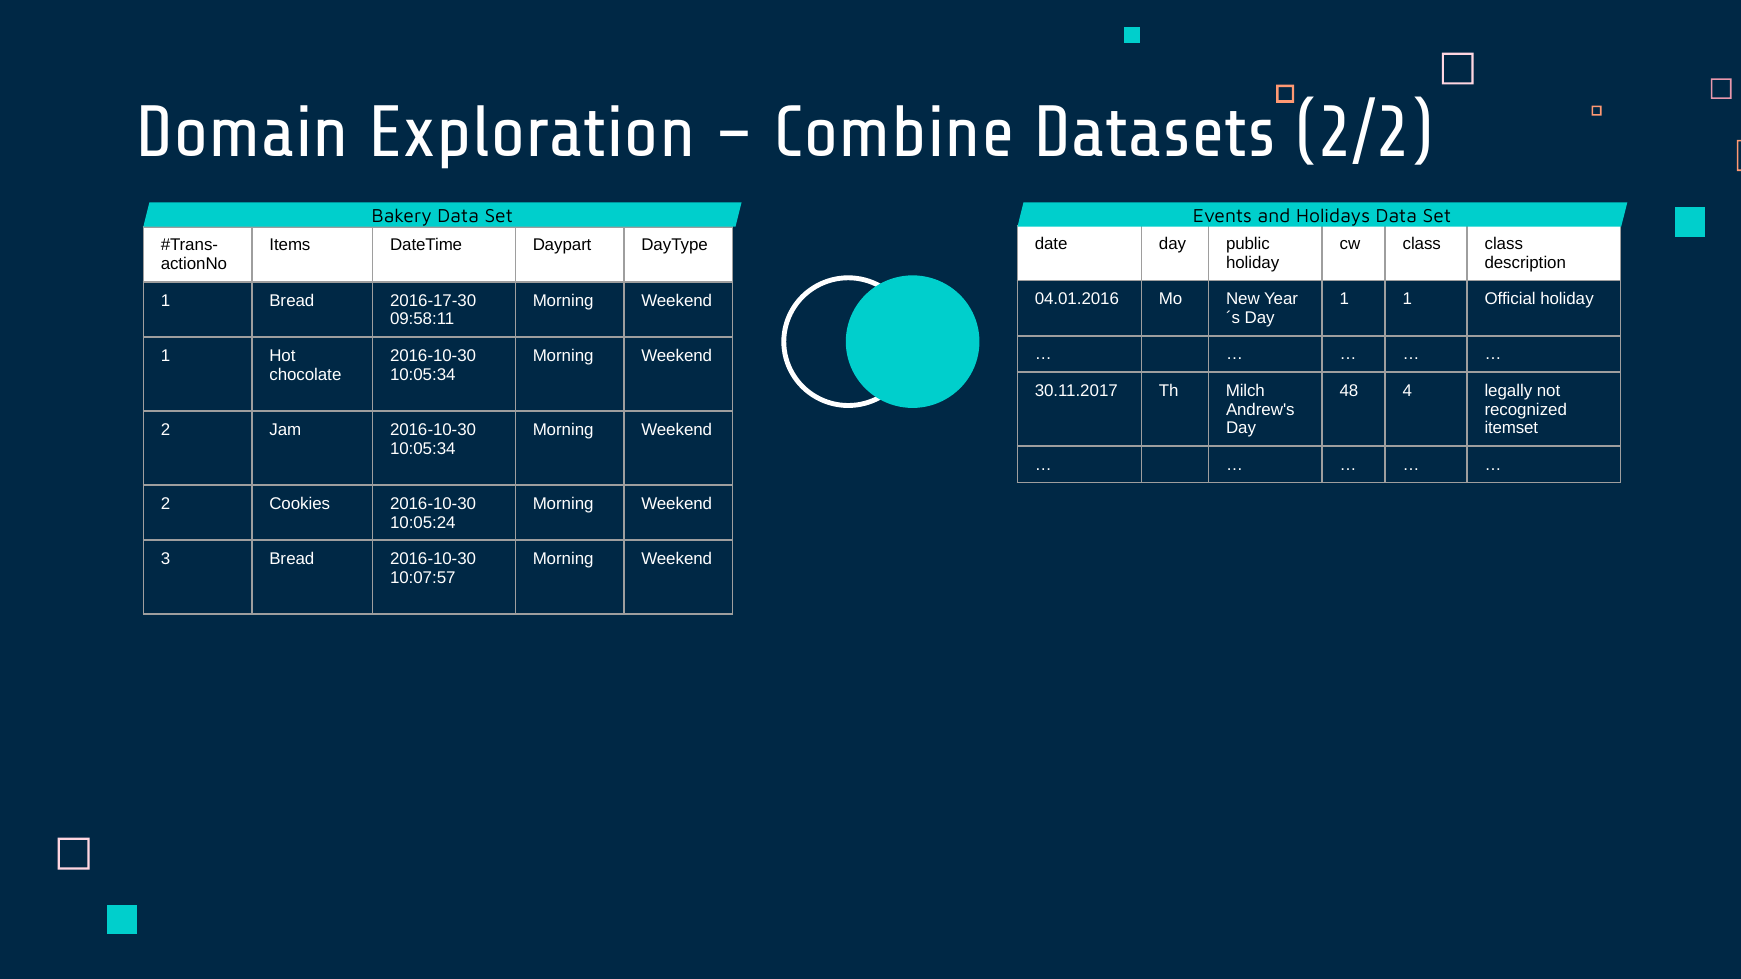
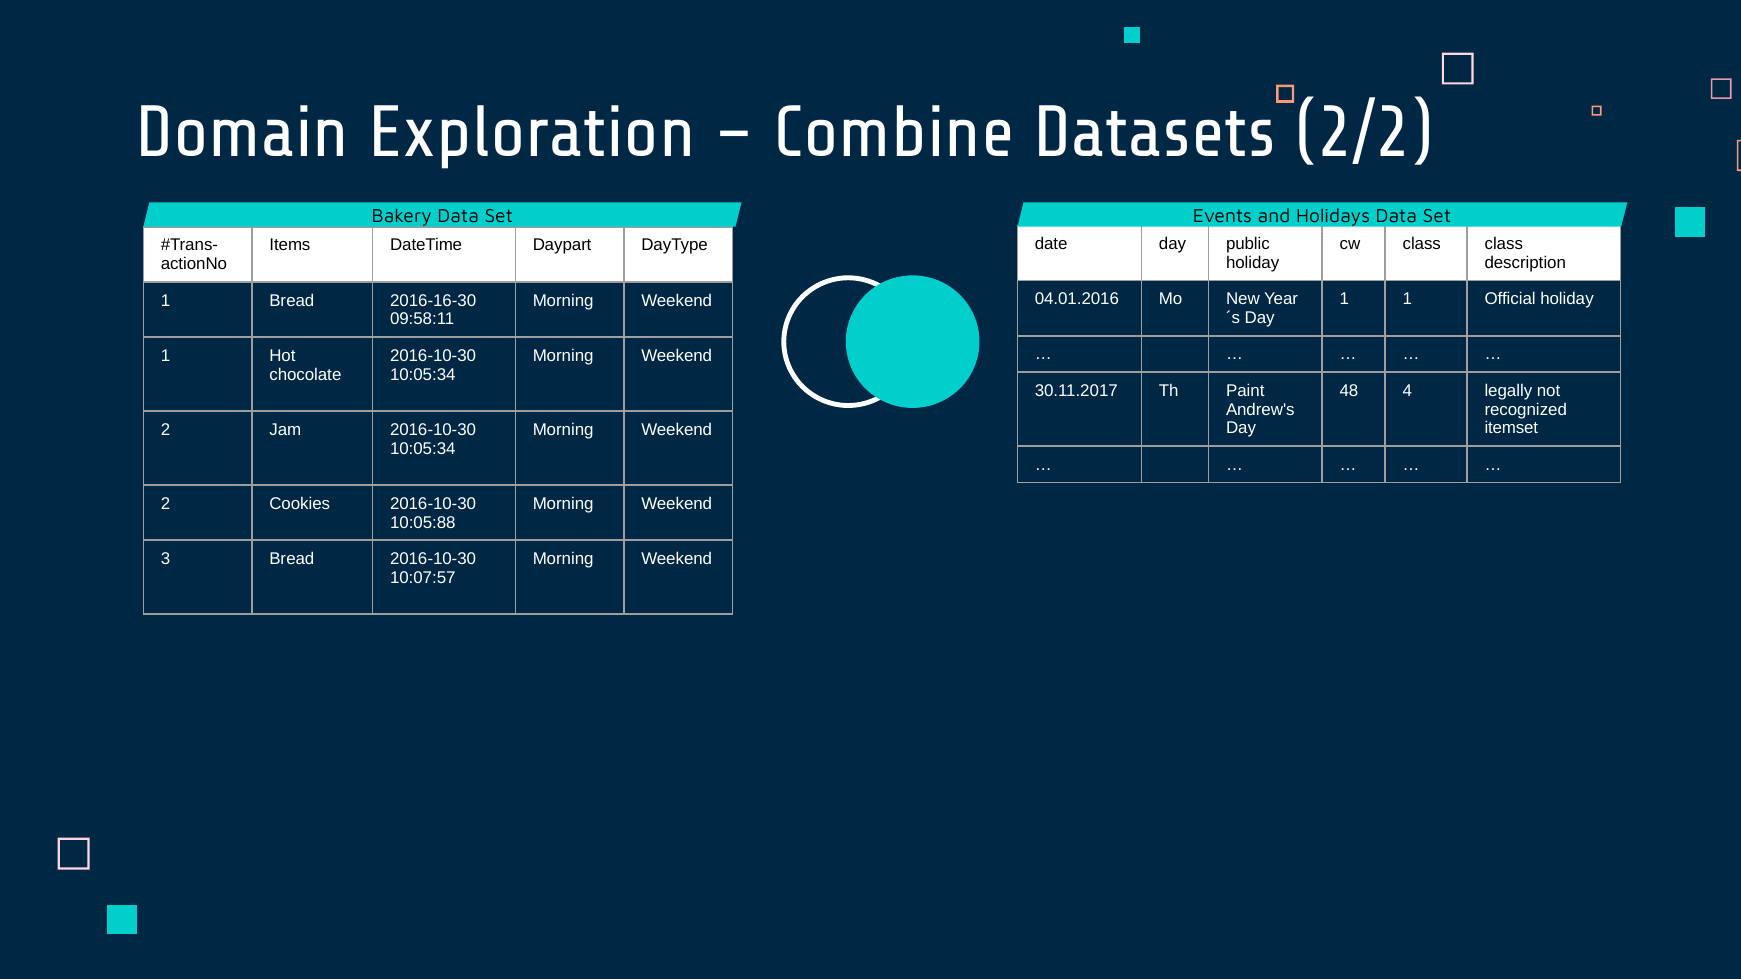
2016-17-30: 2016-17-30 -> 2016-16-30
Milch: Milch -> Paint
10:05:24: 10:05:24 -> 10:05:88
